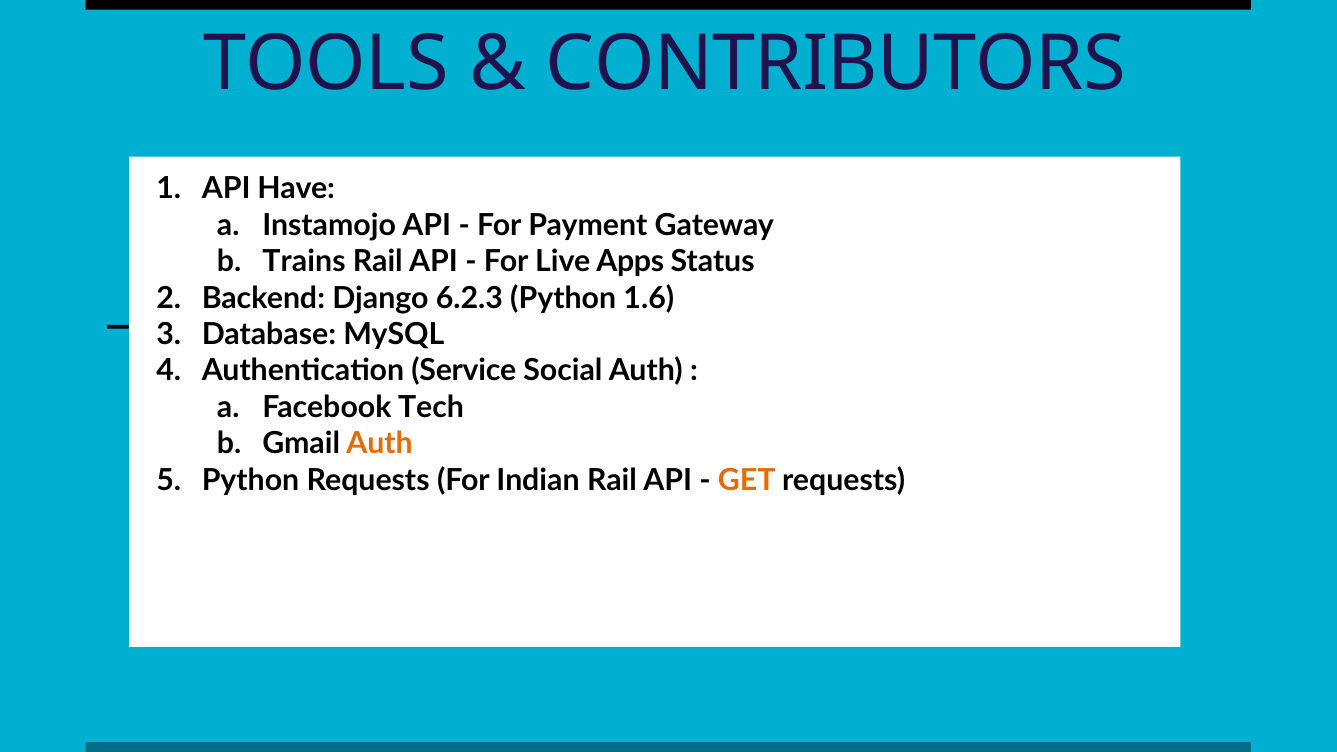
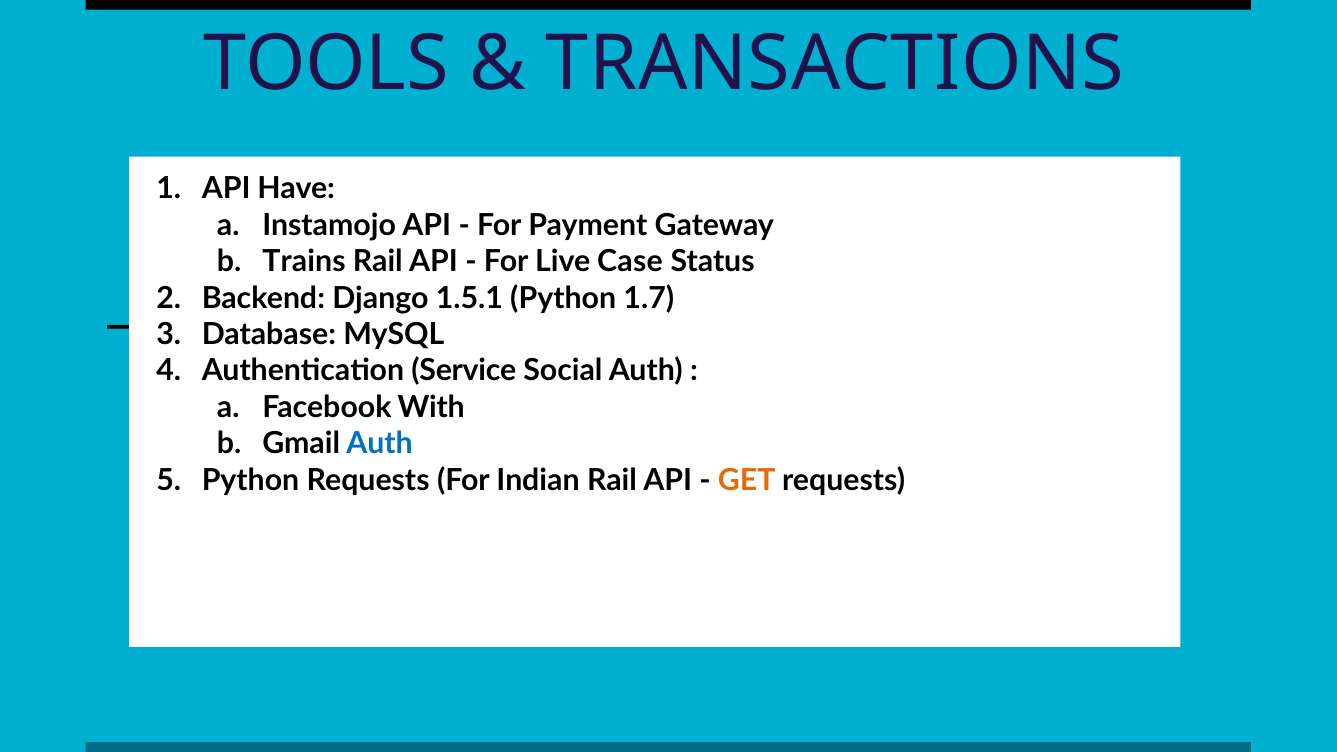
CONTRIBUTORS: CONTRIBUTORS -> TRANSACTIONS
Apps: Apps -> Case
6.2.3: 6.2.3 -> 1.5.1
1.6: 1.6 -> 1.7
Tech: Tech -> With
Auth at (380, 444) colour: orange -> blue
